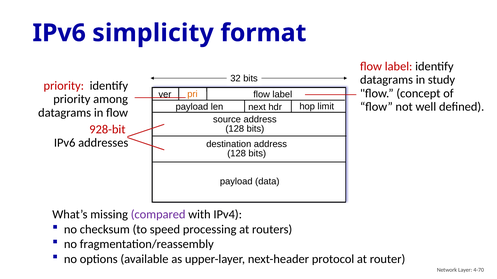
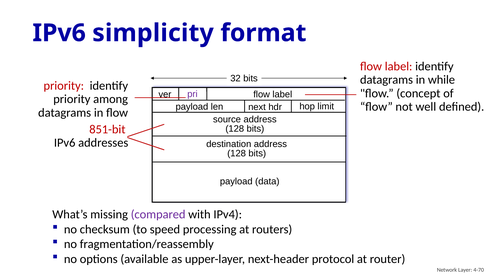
study: study -> while
pri colour: orange -> purple
928-bit: 928-bit -> 851-bit
